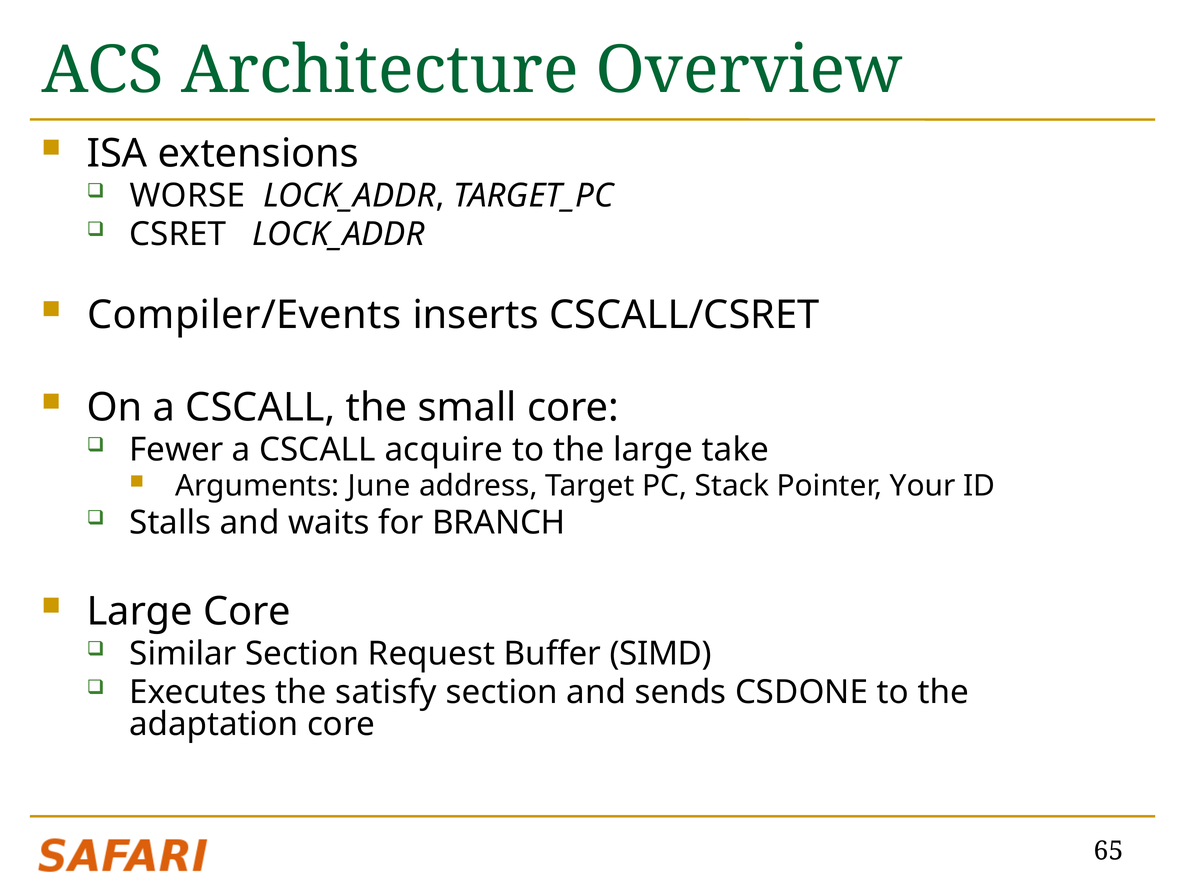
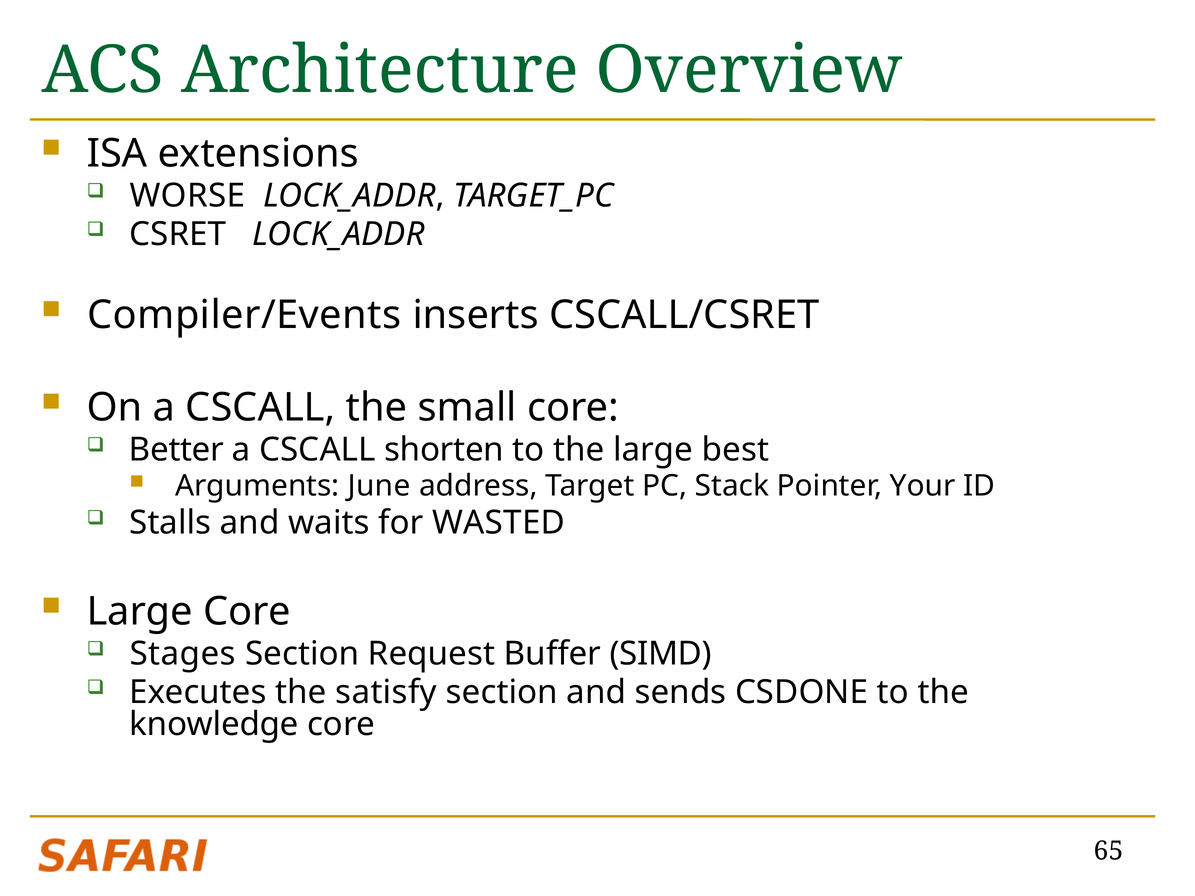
Fewer: Fewer -> Better
acquire: acquire -> shorten
take: take -> best
BRANCH: BRANCH -> WASTED
Similar: Similar -> Stages
adaptation: adaptation -> knowledge
